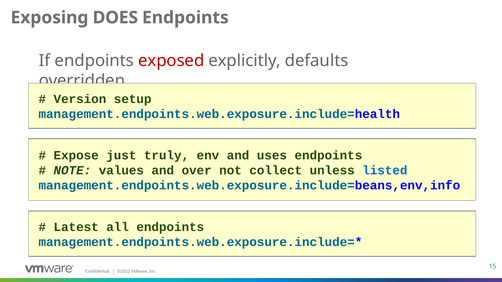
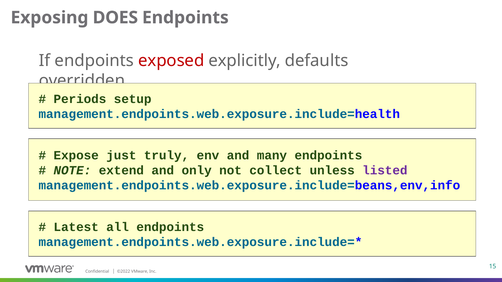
Version: Version -> Periods
uses: uses -> many
values: values -> extend
over: over -> only
listed colour: blue -> purple
